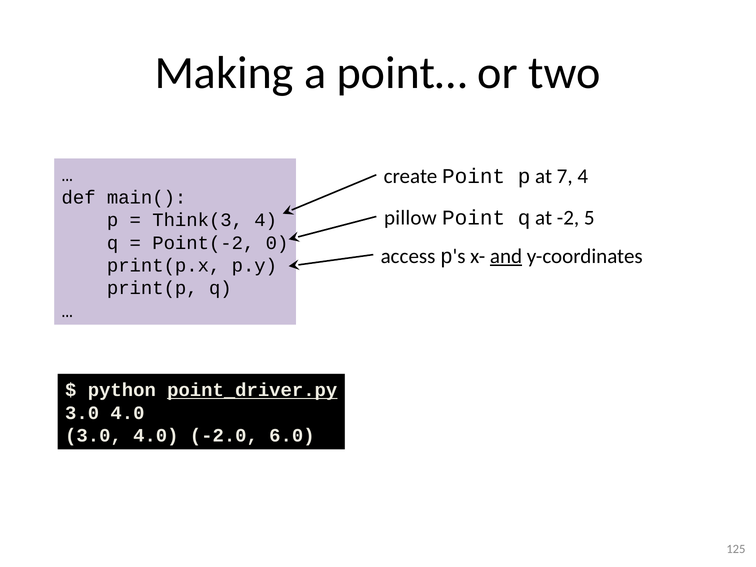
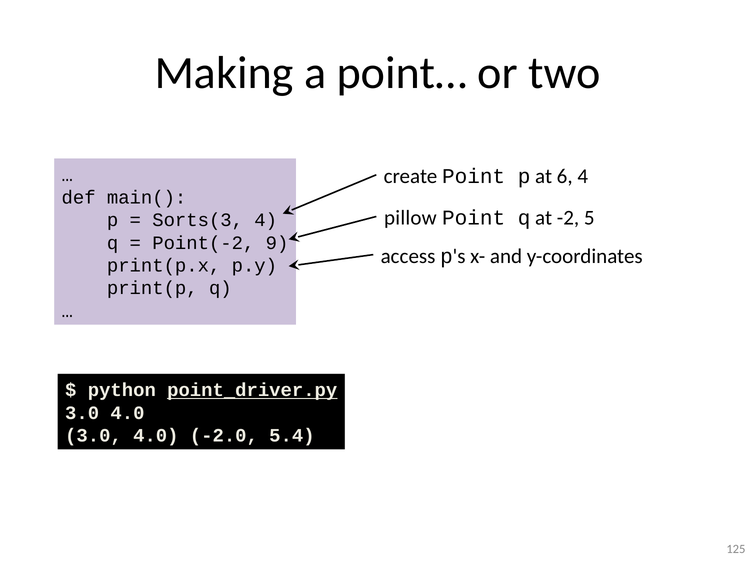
7: 7 -> 6
Think(3: Think(3 -> Sorts(3
0: 0 -> 9
and underline: present -> none
6.0: 6.0 -> 5.4
